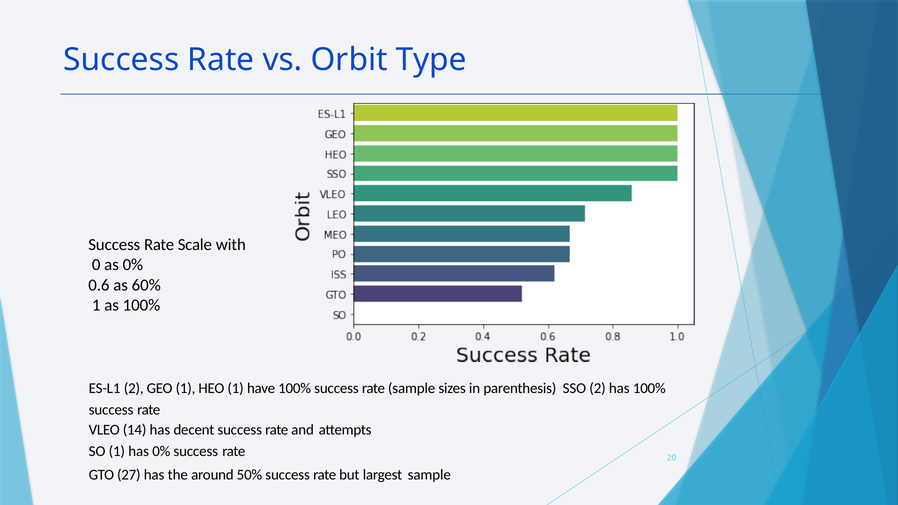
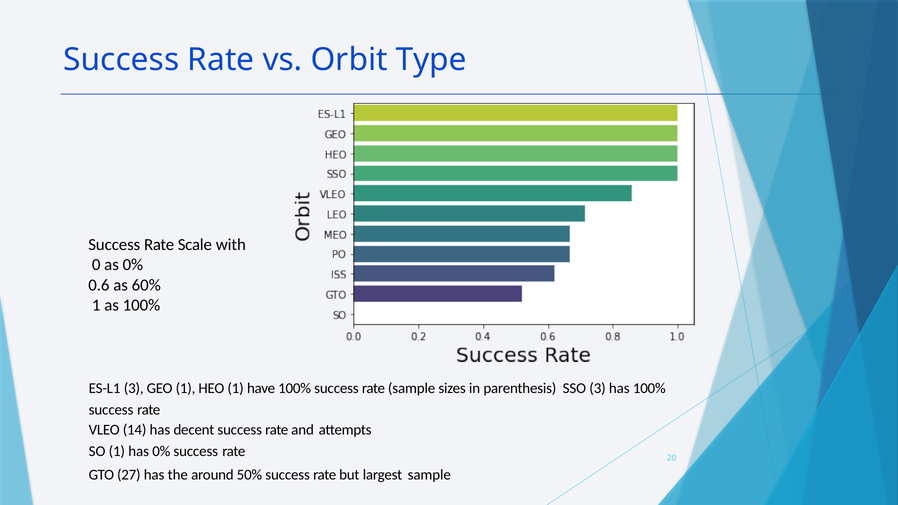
ES-L1 2: 2 -> 3
SSO 2: 2 -> 3
